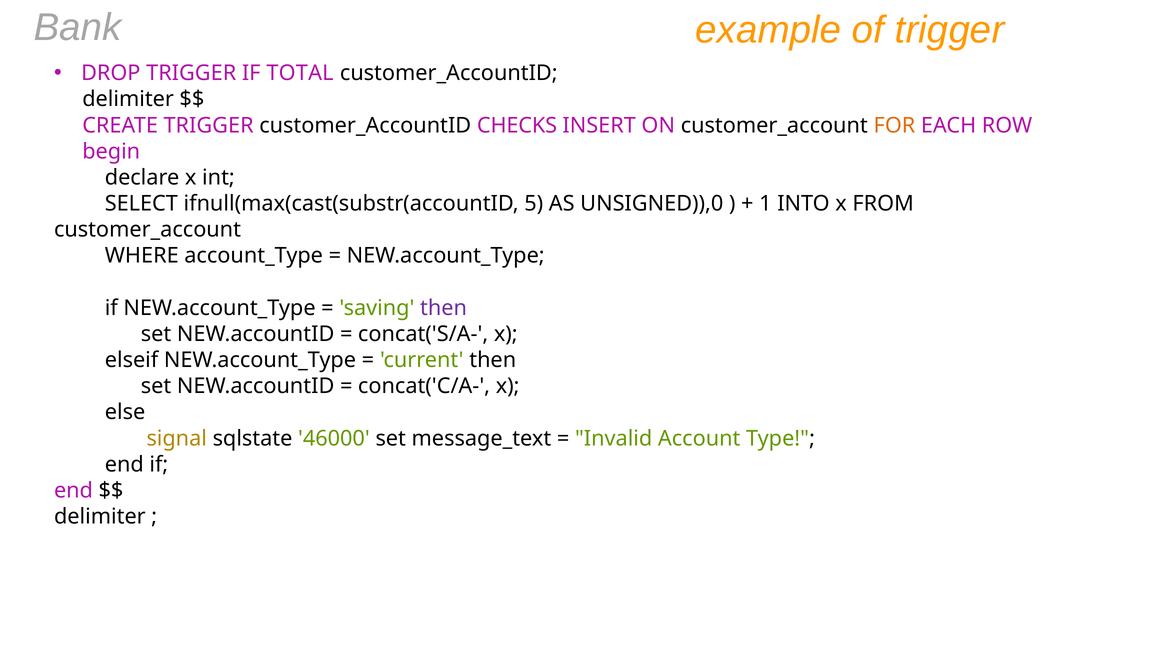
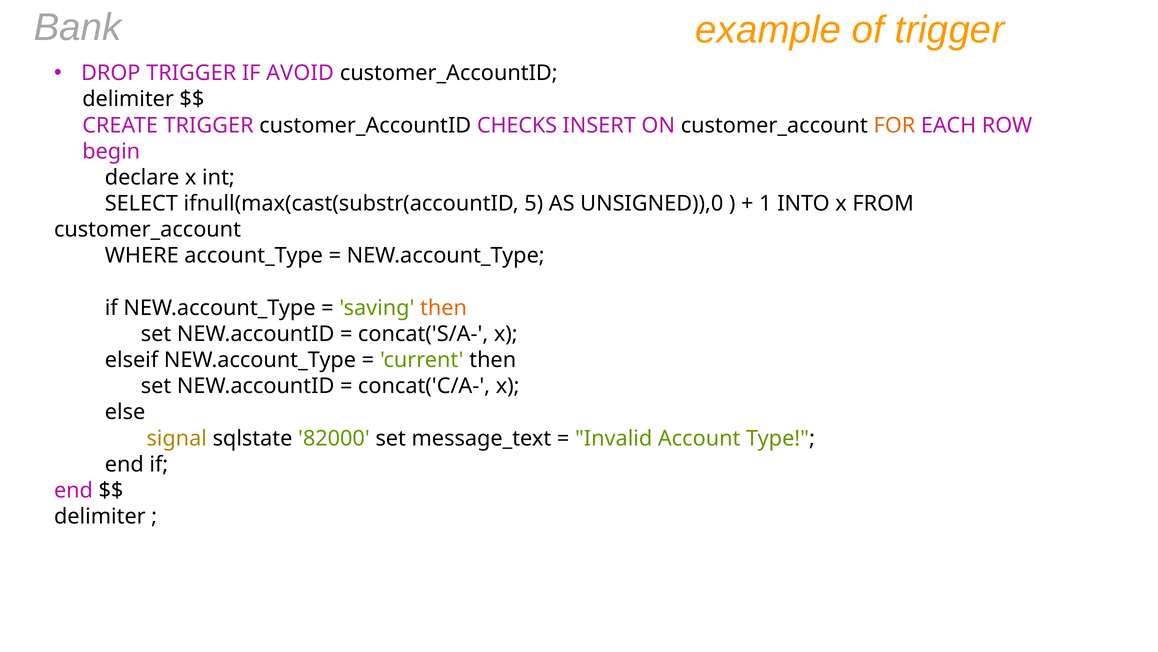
TOTAL: TOTAL -> AVOID
then at (444, 308) colour: purple -> orange
46000: 46000 -> 82000
